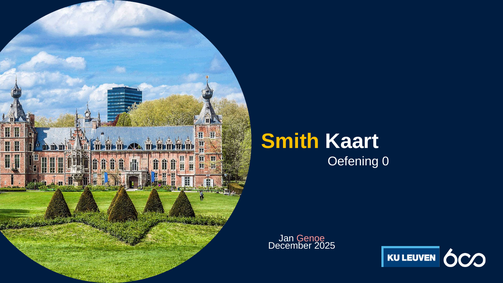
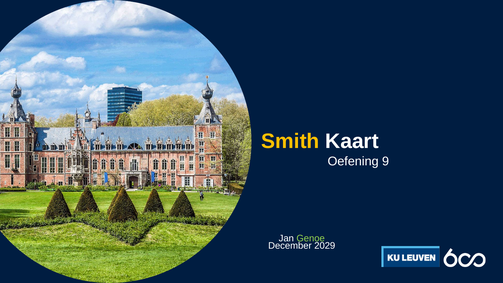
0: 0 -> 9
Genoe colour: pink -> light green
2025: 2025 -> 2029
